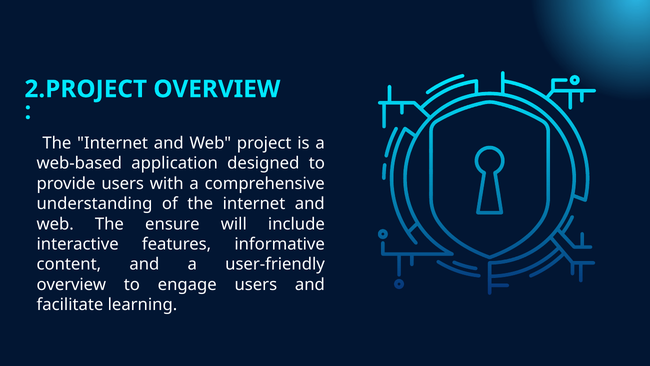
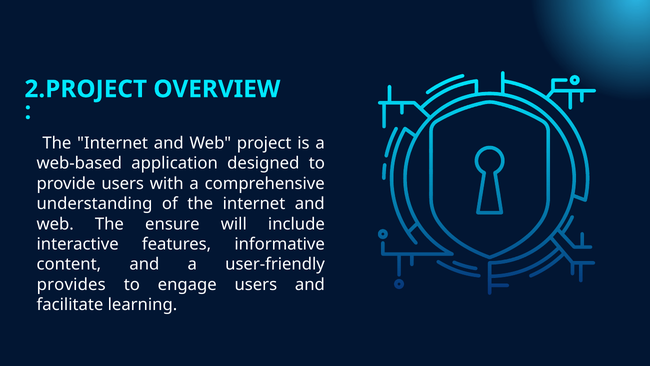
overview at (71, 284): overview -> provides
